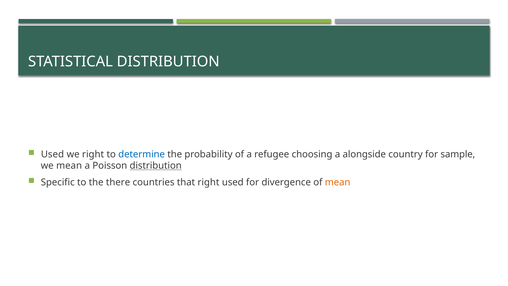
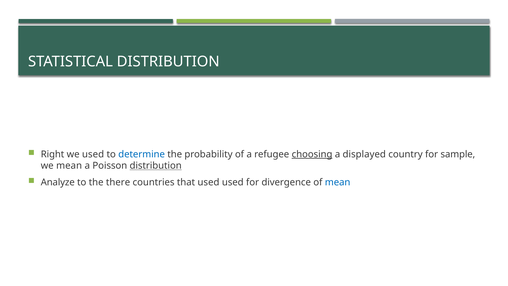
Used at (52, 154): Used -> Right
we right: right -> used
choosing underline: none -> present
alongside: alongside -> displayed
Specific: Specific -> Analyze
that right: right -> used
mean at (338, 182) colour: orange -> blue
